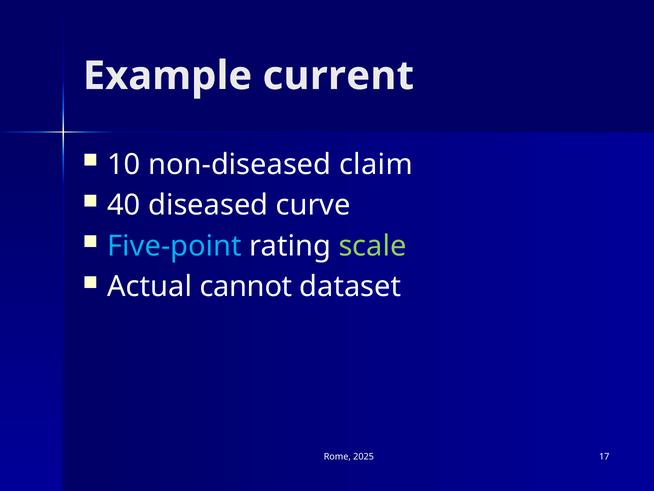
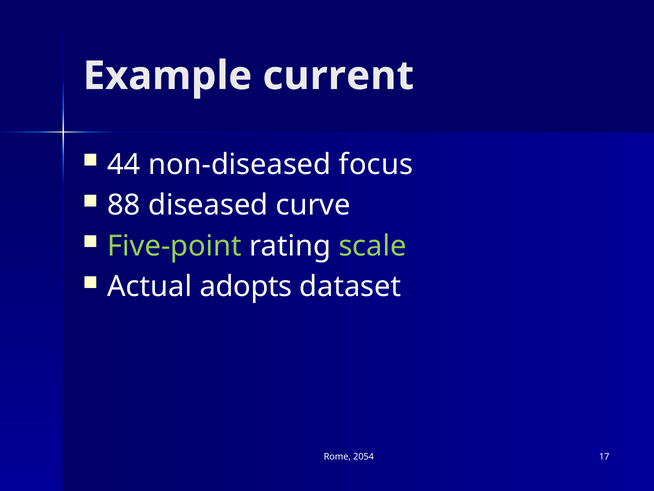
10: 10 -> 44
claim: claim -> focus
40: 40 -> 88
Five-point colour: light blue -> light green
cannot: cannot -> adopts
2025: 2025 -> 2054
